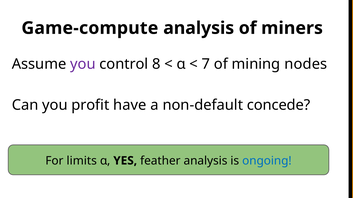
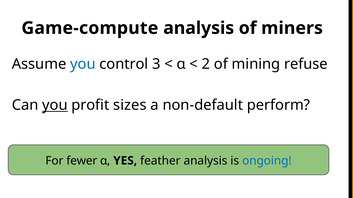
you at (83, 64) colour: purple -> blue
8: 8 -> 3
7: 7 -> 2
nodes: nodes -> refuse
you at (55, 105) underline: none -> present
have: have -> sizes
concede: concede -> perform
limits: limits -> fewer
